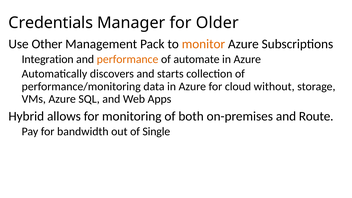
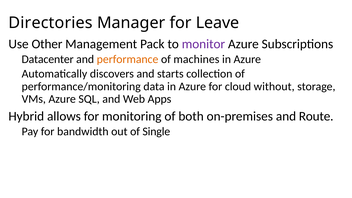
Credentials: Credentials -> Directories
Older: Older -> Leave
monitor colour: orange -> purple
Integration: Integration -> Datacenter
automate: automate -> machines
